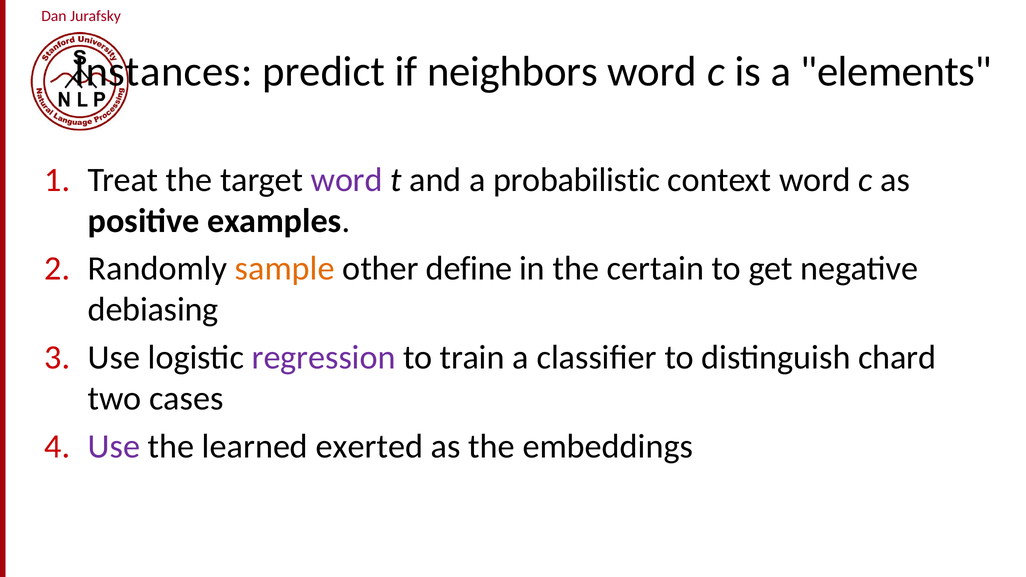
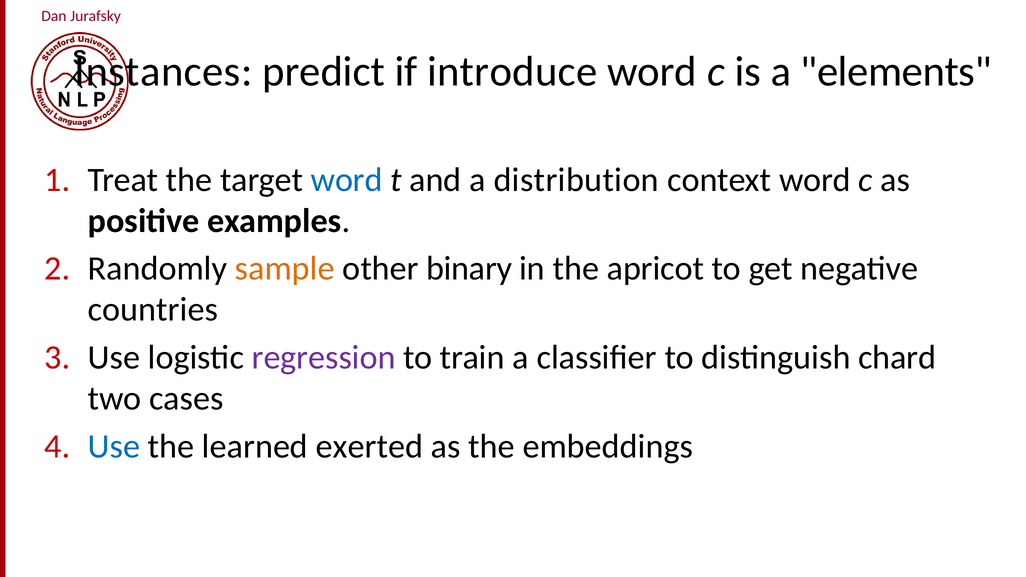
neighbors: neighbors -> introduce
word at (347, 180) colour: purple -> blue
probabilistic: probabilistic -> distribution
define: define -> binary
certain: certain -> apricot
debiasing: debiasing -> countries
Use at (114, 447) colour: purple -> blue
